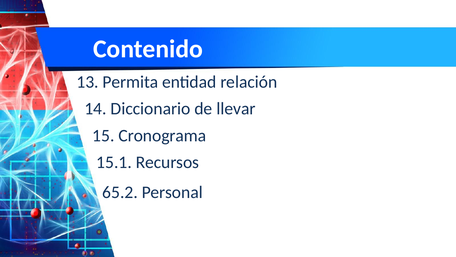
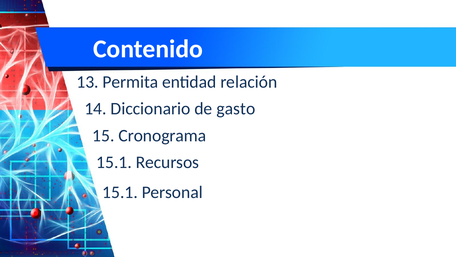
llevar: llevar -> gasto
65.2 at (120, 192): 65.2 -> 15.1
